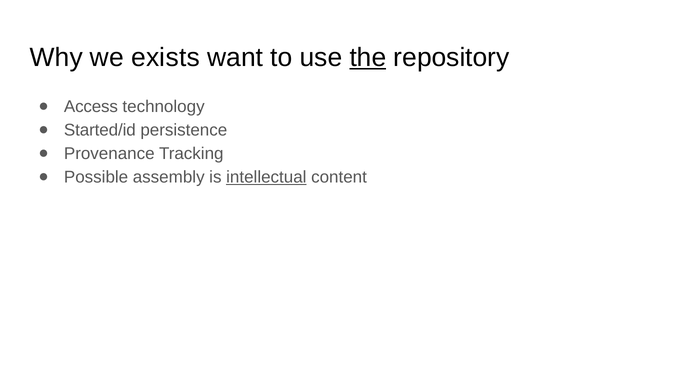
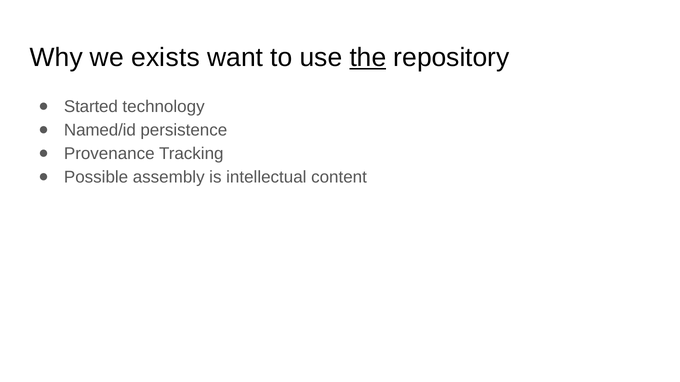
Access: Access -> Started
Started/id: Started/id -> Named/id
intellectual underline: present -> none
